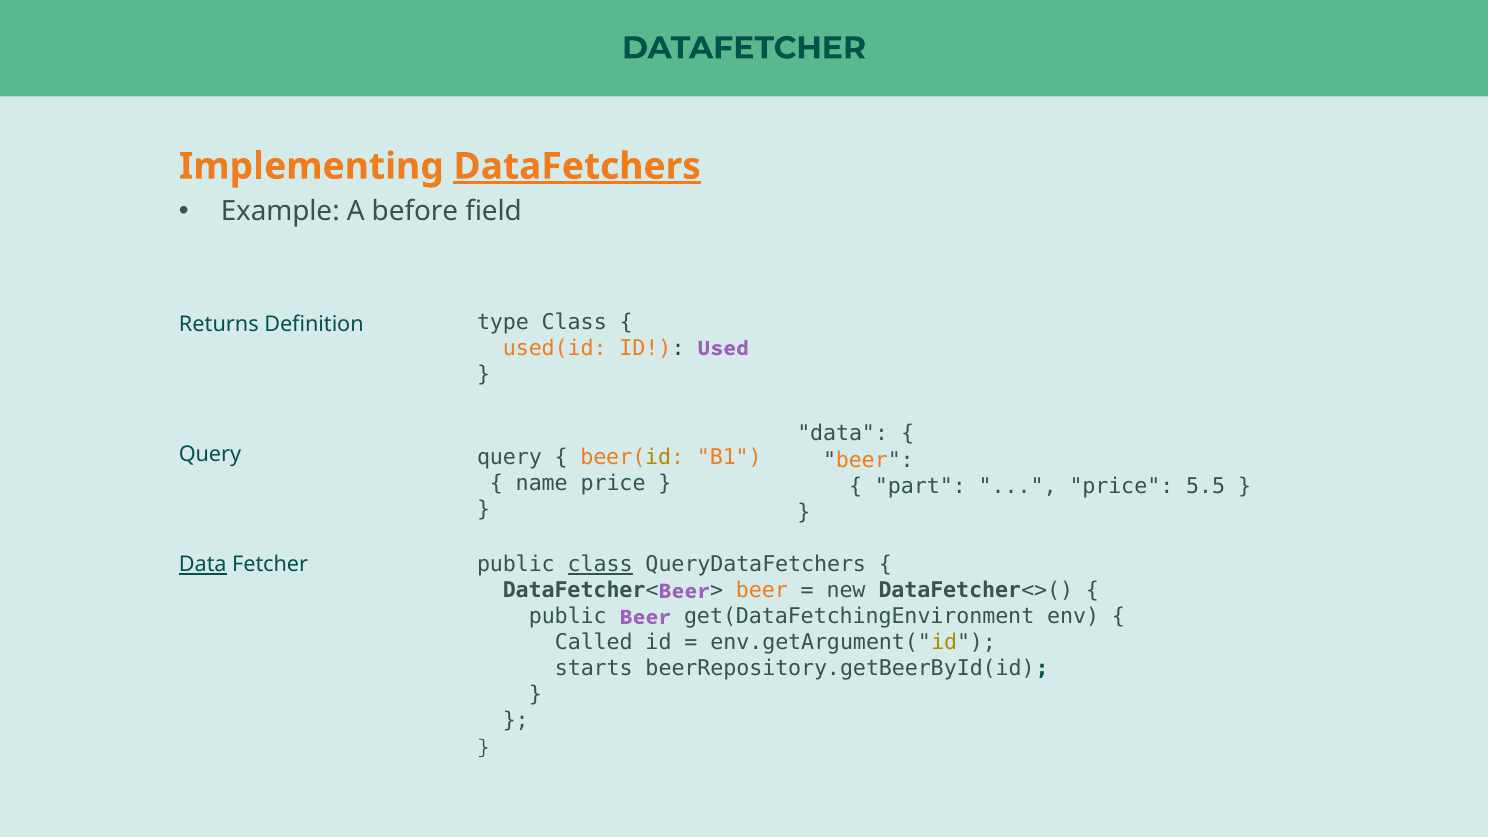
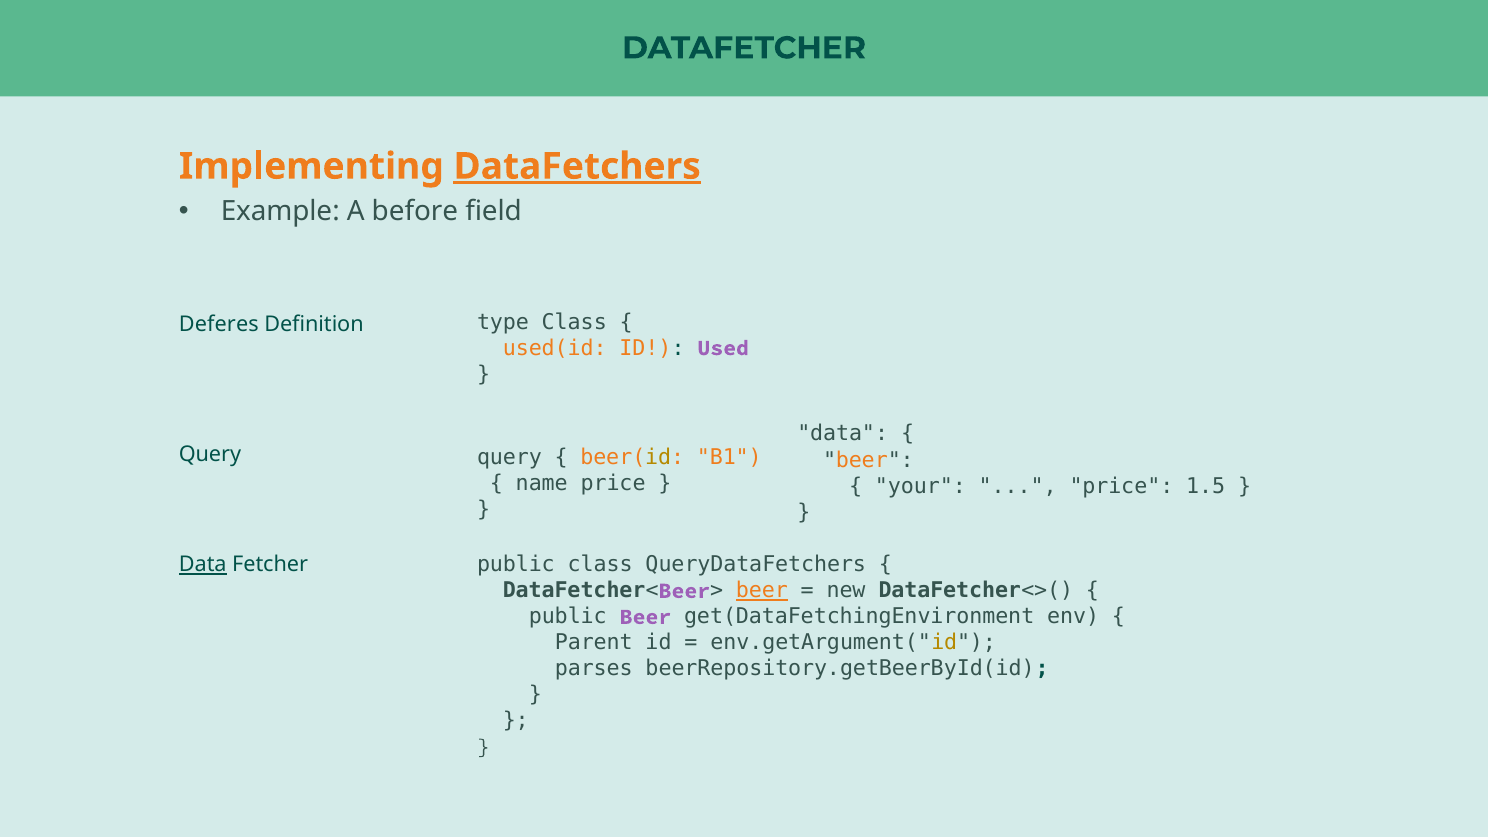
Returns: Returns -> Deferes
part: part -> your
5.5: 5.5 -> 1.5
class at (600, 565) underline: present -> none
beer at (762, 591) underline: none -> present
Called: Called -> Parent
starts: starts -> parses
